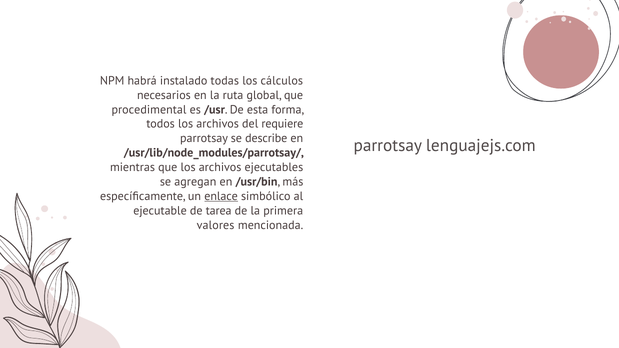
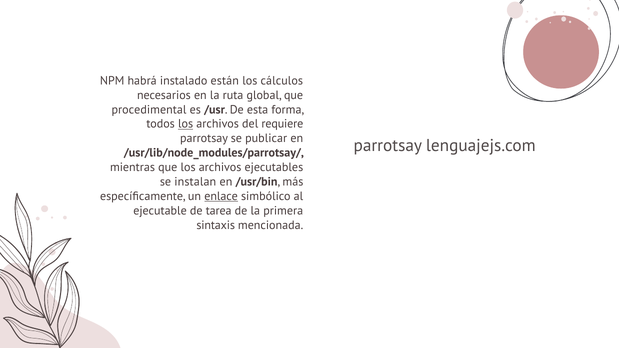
todas: todas -> están
los at (186, 124) underline: none -> present
describe: describe -> publicar
agregan: agregan -> instalan
valores: valores -> sintaxis
